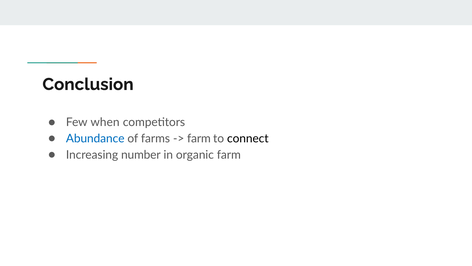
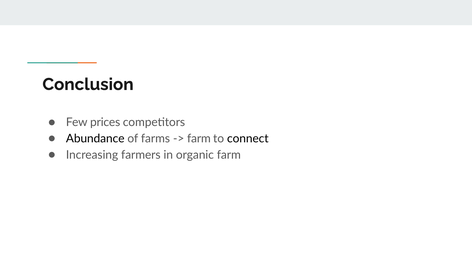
when: when -> prices
Abundance colour: blue -> black
number: number -> farmers
